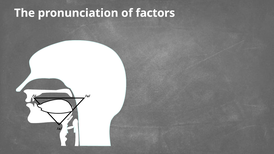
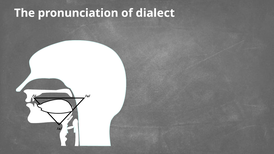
factors: factors -> dialect
